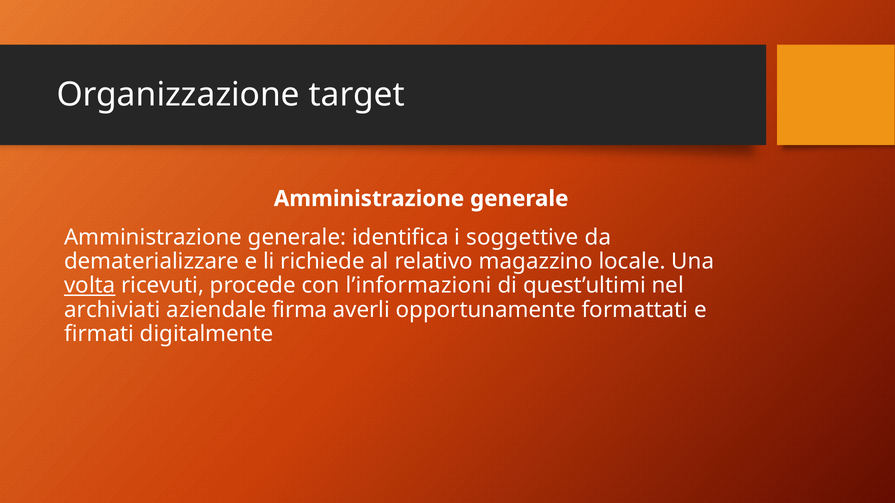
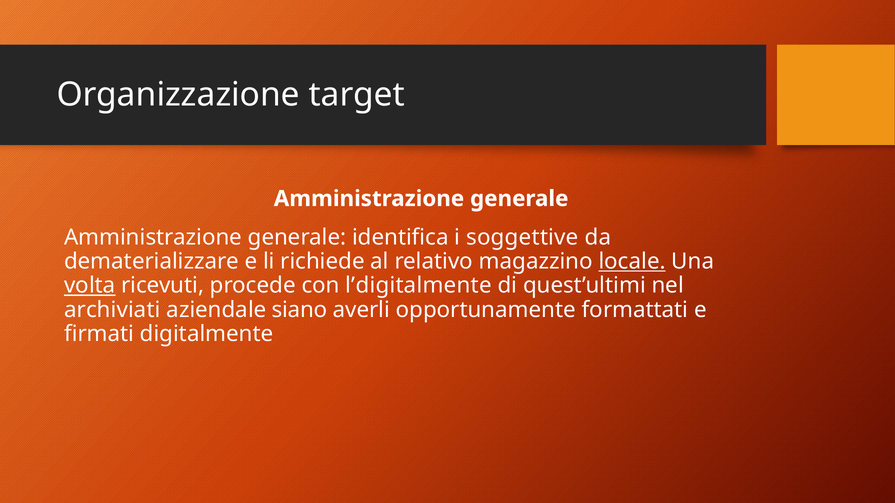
locale underline: none -> present
l’informazioni: l’informazioni -> l’digitalmente
firma: firma -> siano
